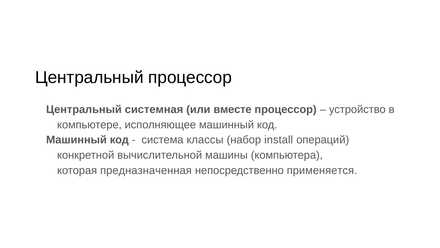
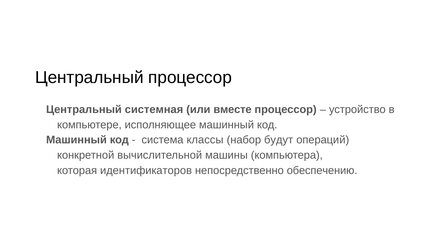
install: install -> будут
предназначенная: предназначенная -> идентификаторов
применяется: применяется -> обеспечению
